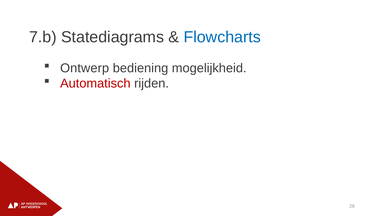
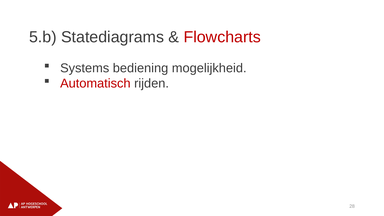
7.b: 7.b -> 5.b
Flowcharts colour: blue -> red
Ontwerp: Ontwerp -> Systems
